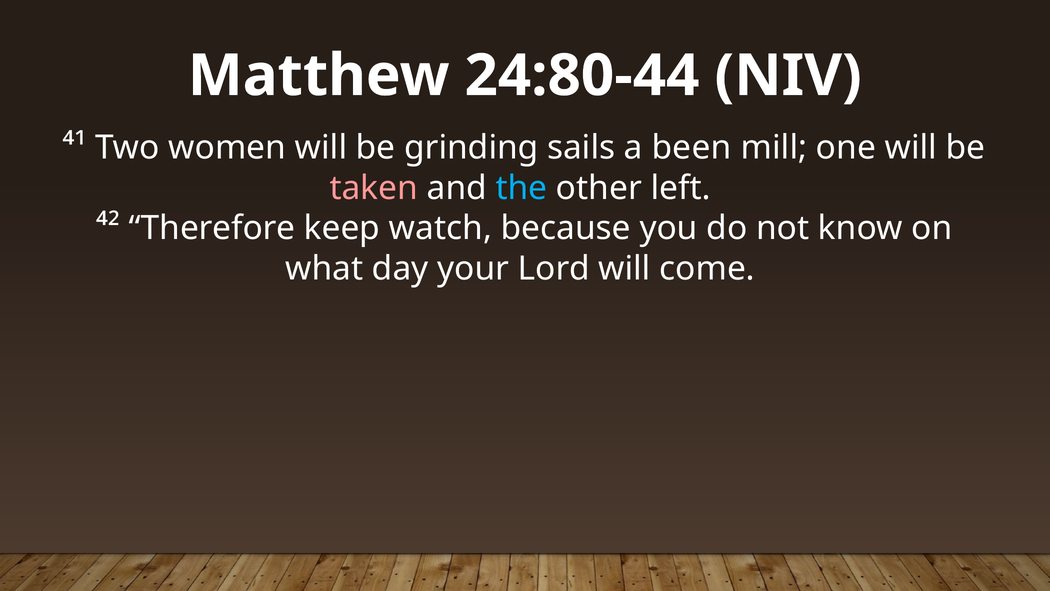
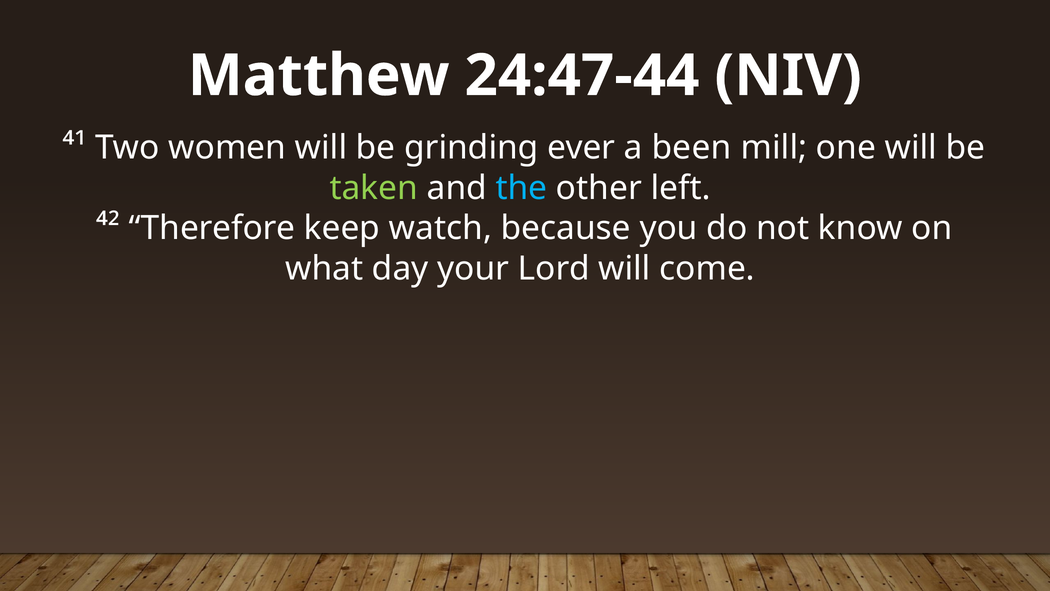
24:80-44: 24:80-44 -> 24:47-44
sails: sails -> ever
taken colour: pink -> light green
